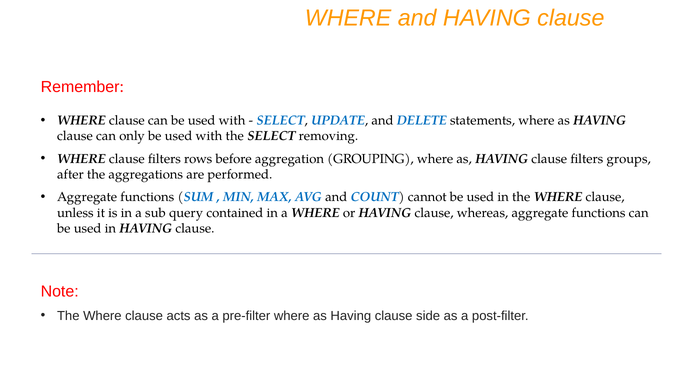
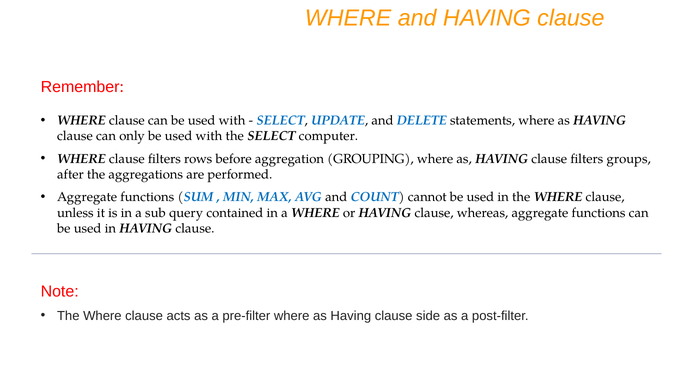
removing: removing -> computer
